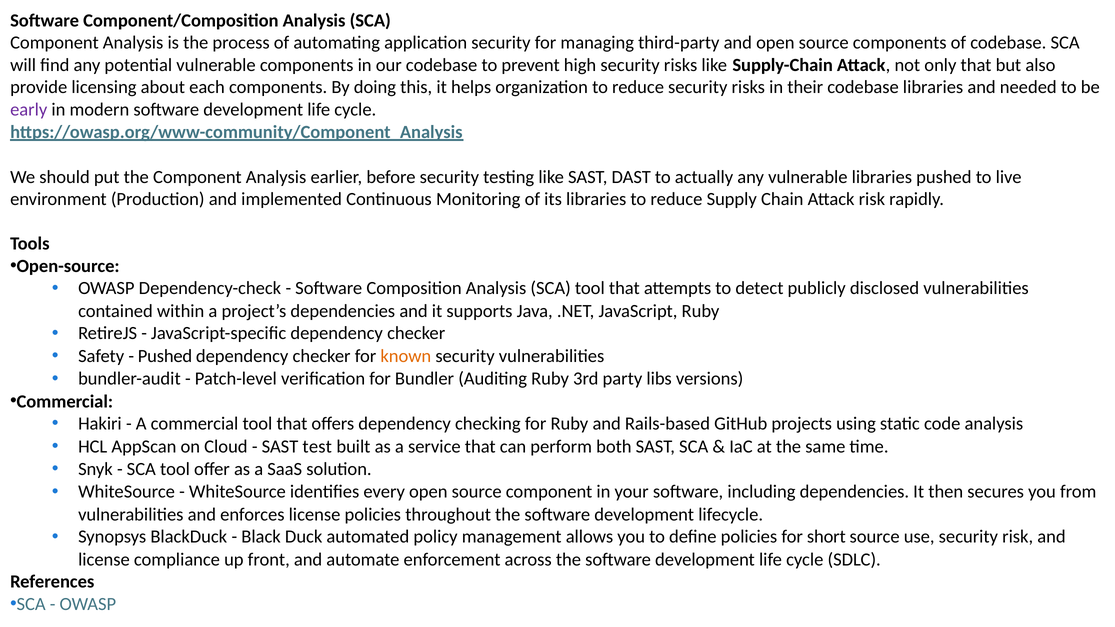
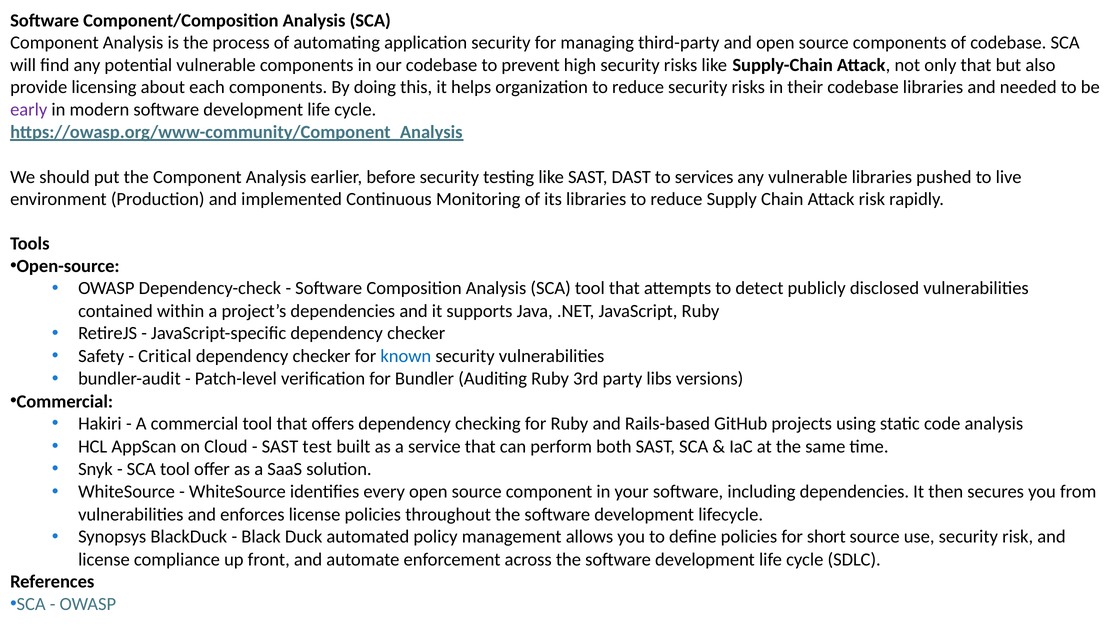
actually: actually -> services
Pushed at (165, 356): Pushed -> Critical
known colour: orange -> blue
